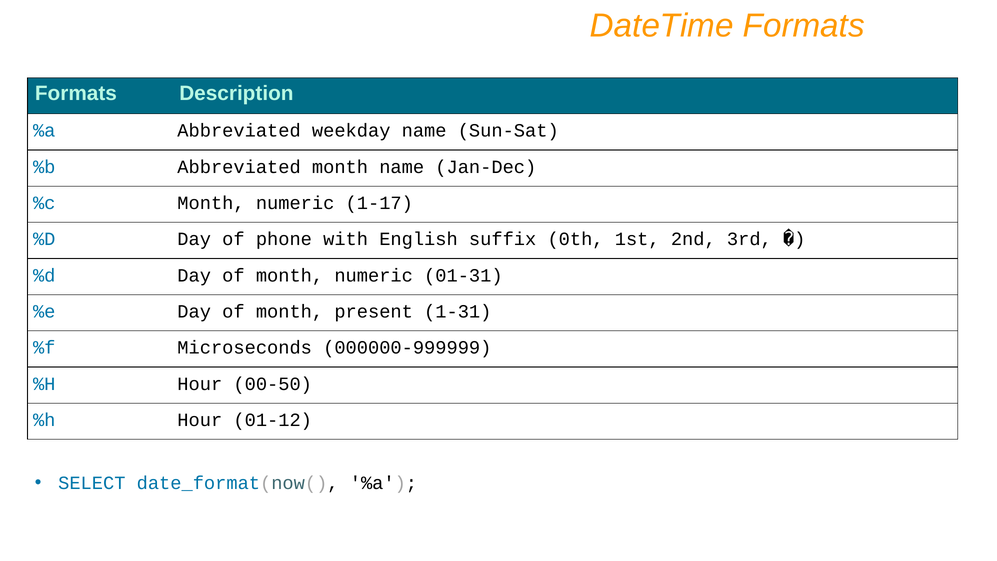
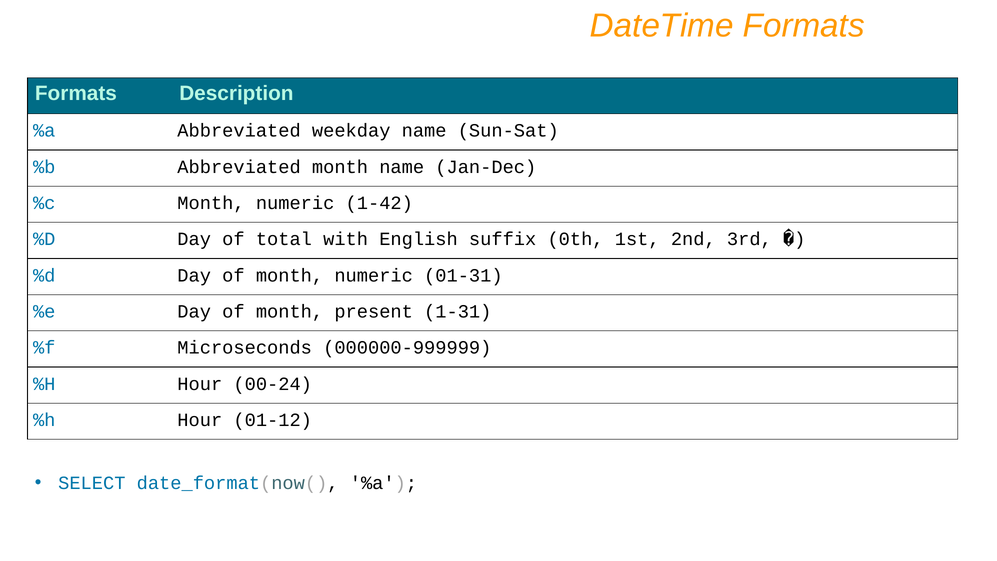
1-17: 1-17 -> 1-42
phone: phone -> total
00-50: 00-50 -> 00-24
